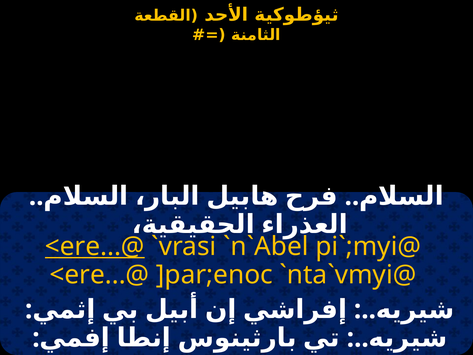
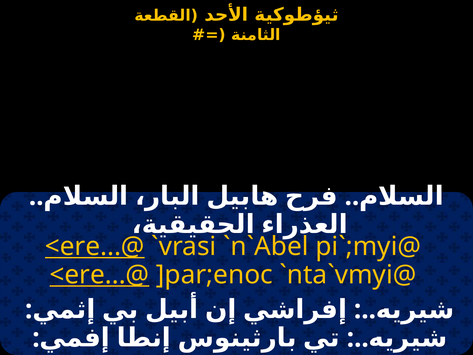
<ere...@ at (99, 275) underline: none -> present
